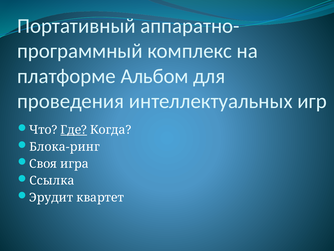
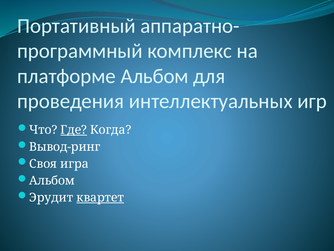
Блока-ринг: Блока-ринг -> Вывод-ринг
Ссылка at (52, 180): Ссылка -> Альбом
квартет underline: none -> present
